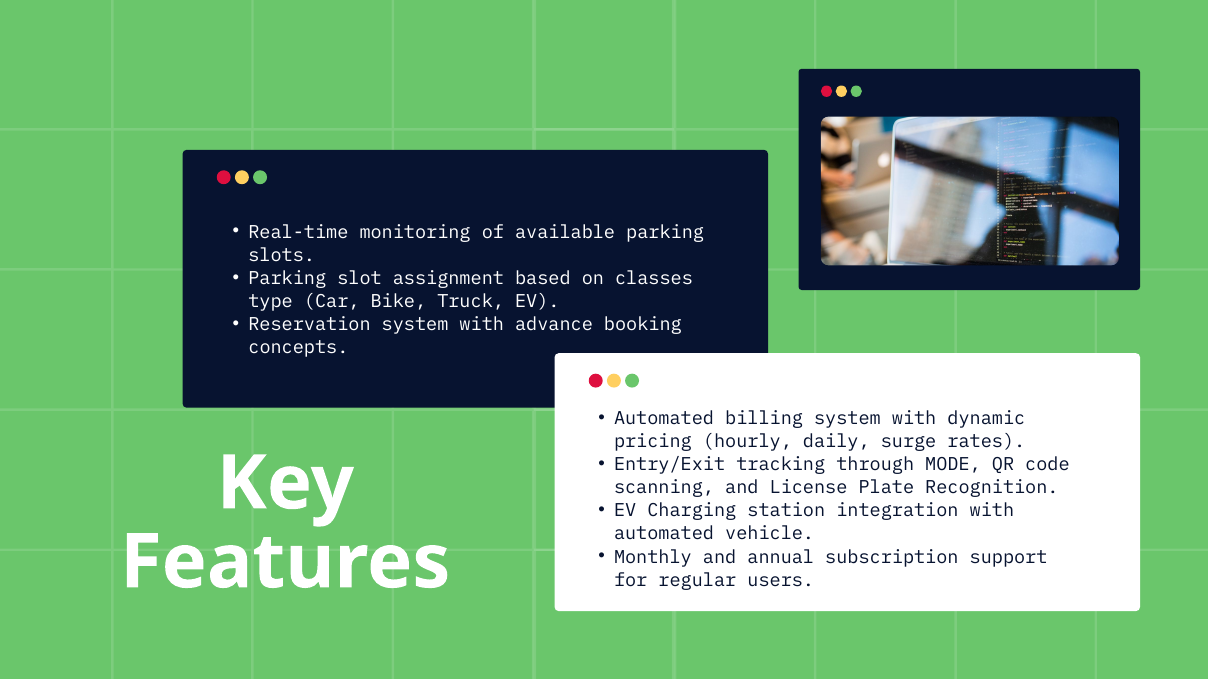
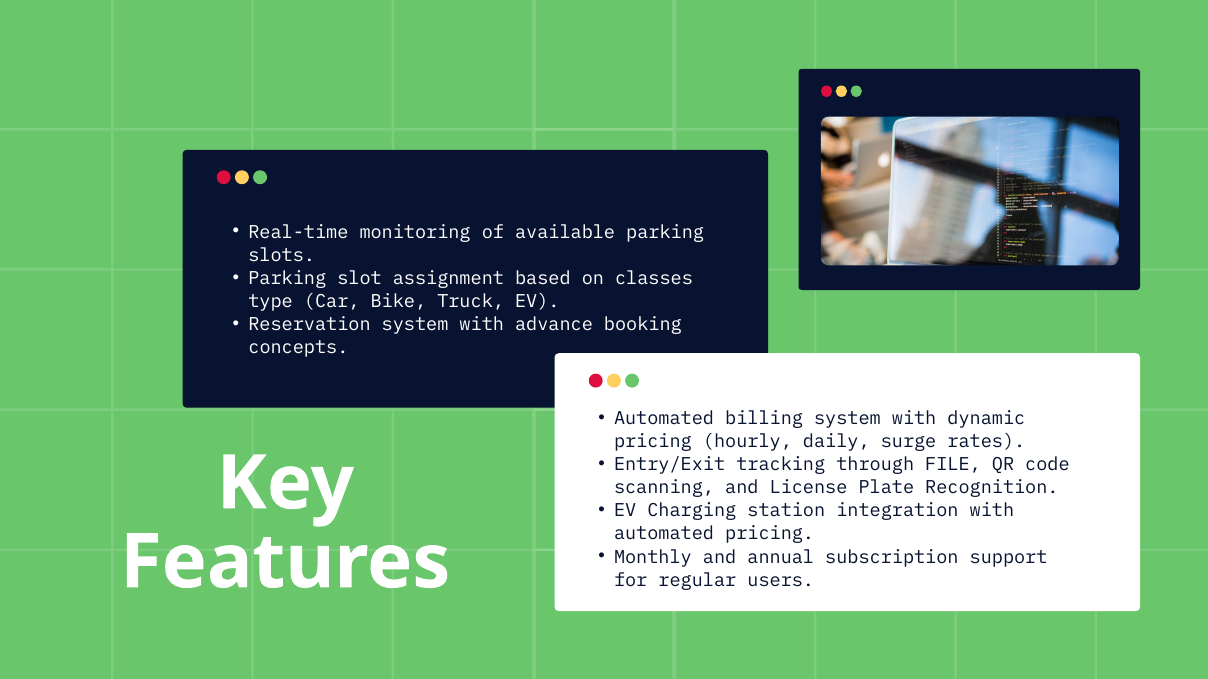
MODE: MODE -> FILE
automated vehicle: vehicle -> pricing
